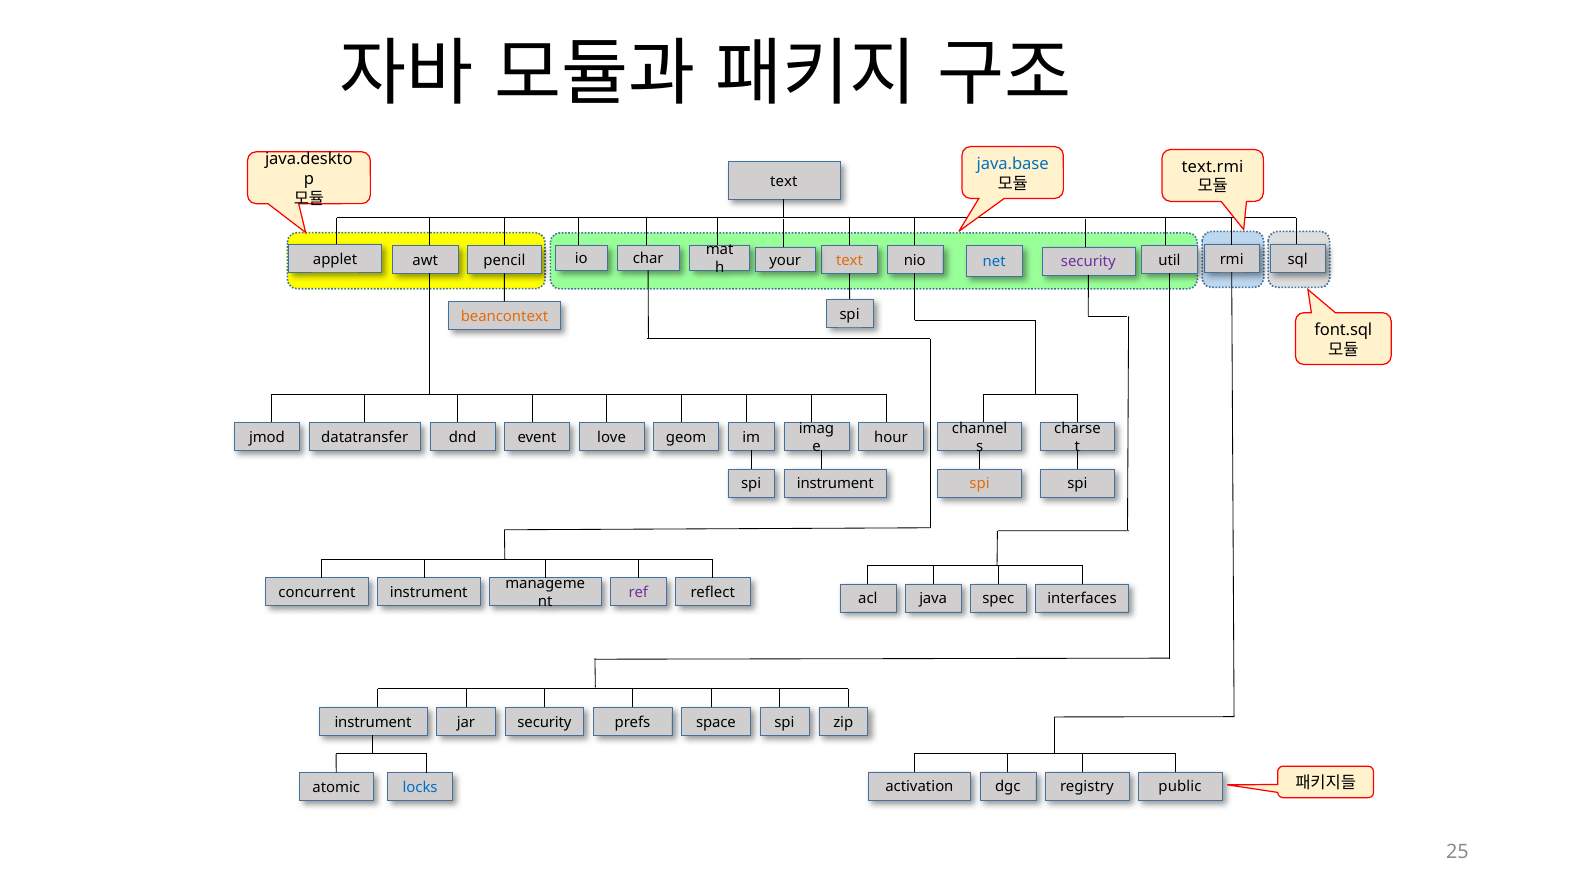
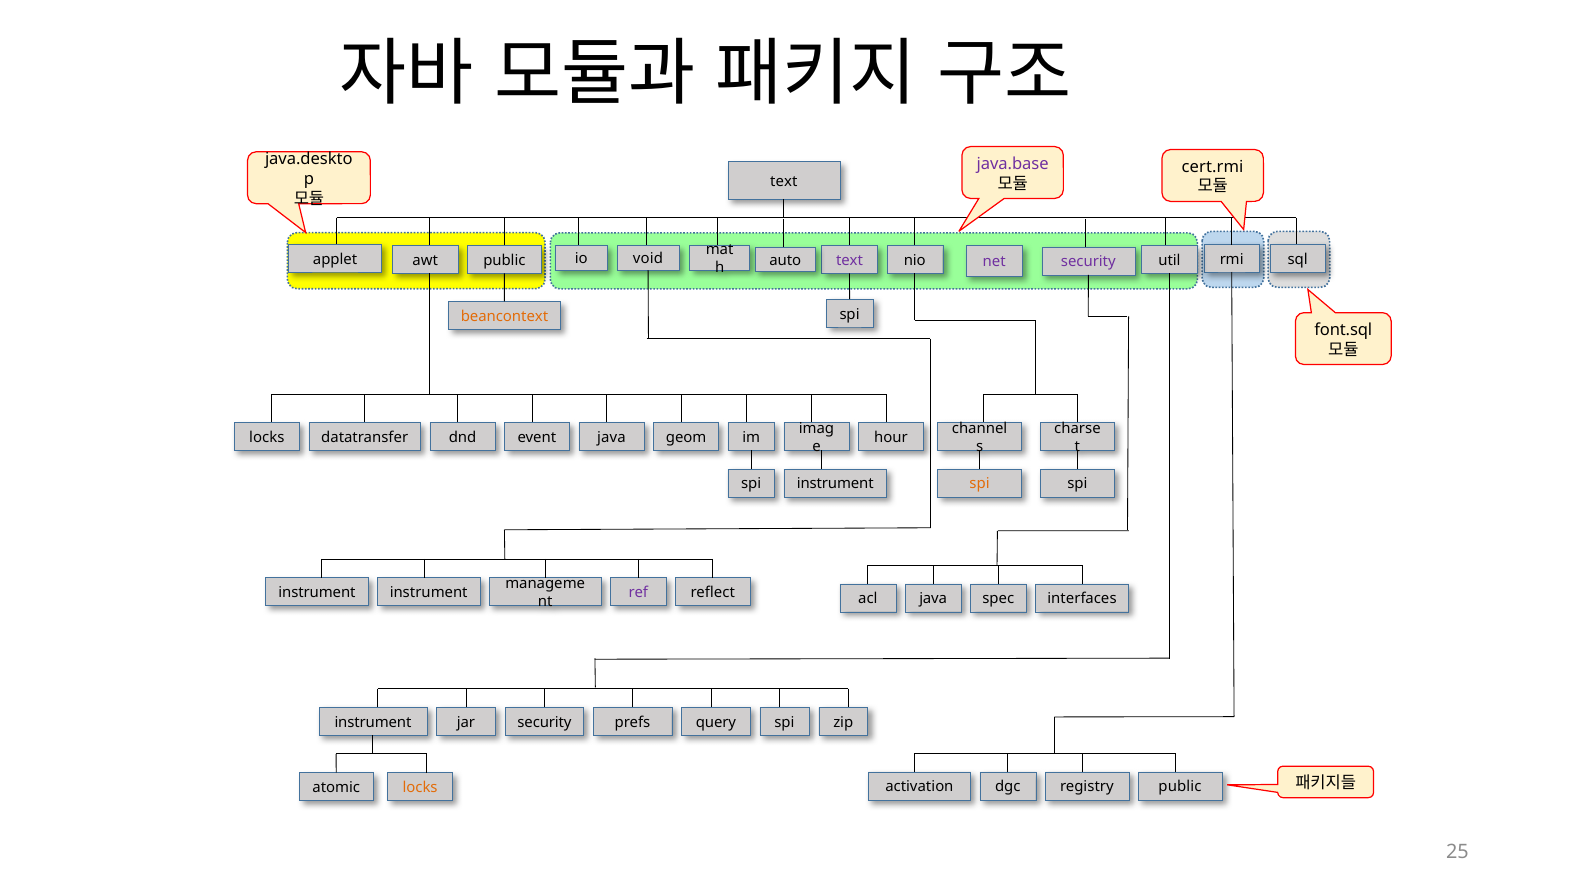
java.base colour: blue -> purple
text.rmi: text.rmi -> cert.rmi
your: your -> auto
awt pencil: pencil -> public
char: char -> void
text at (850, 261) colour: orange -> purple
net colour: blue -> purple
jmod at (267, 438): jmod -> locks
event love: love -> java
concurrent at (317, 593): concurrent -> instrument
space: space -> query
locks at (420, 788) colour: blue -> orange
